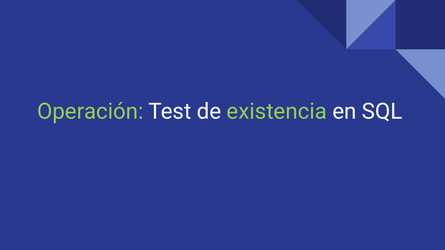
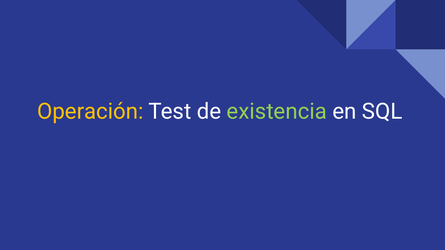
Operación colour: light green -> yellow
